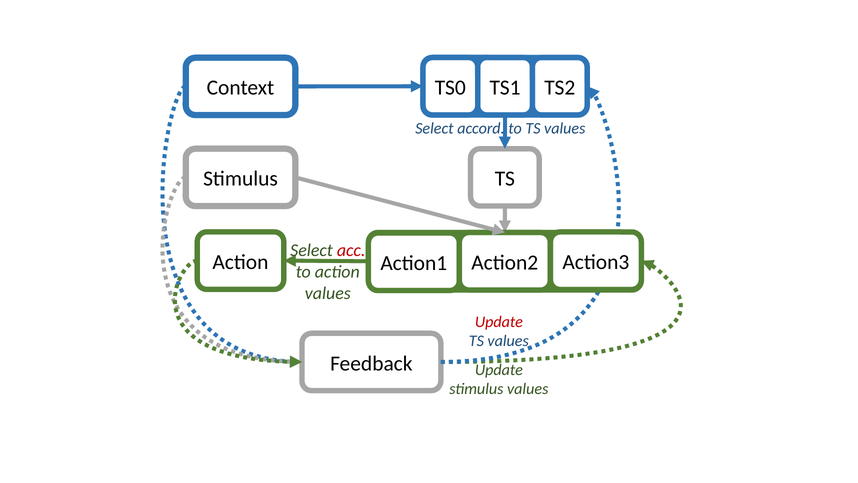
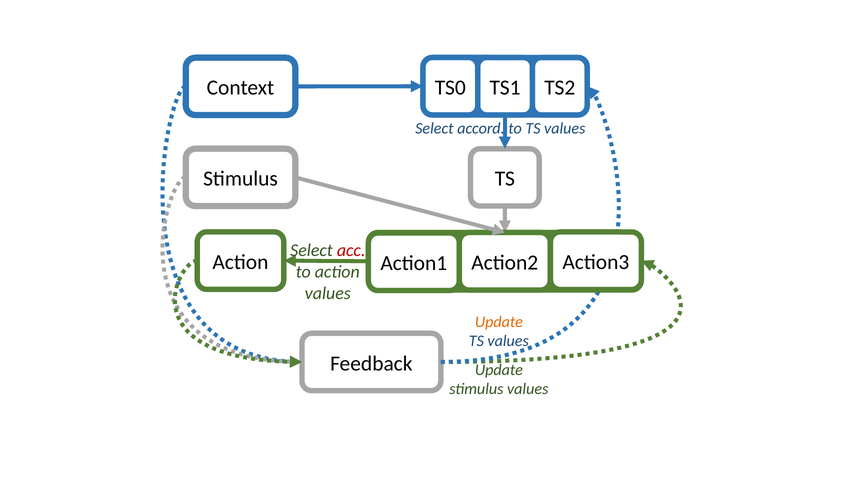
Update at (499, 321) colour: red -> orange
